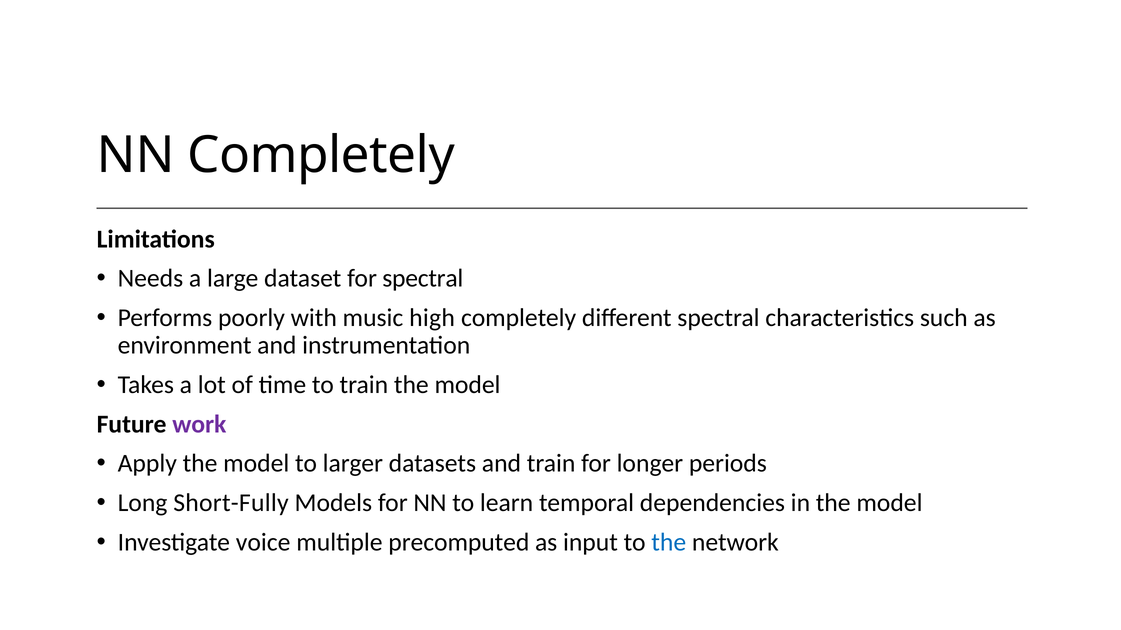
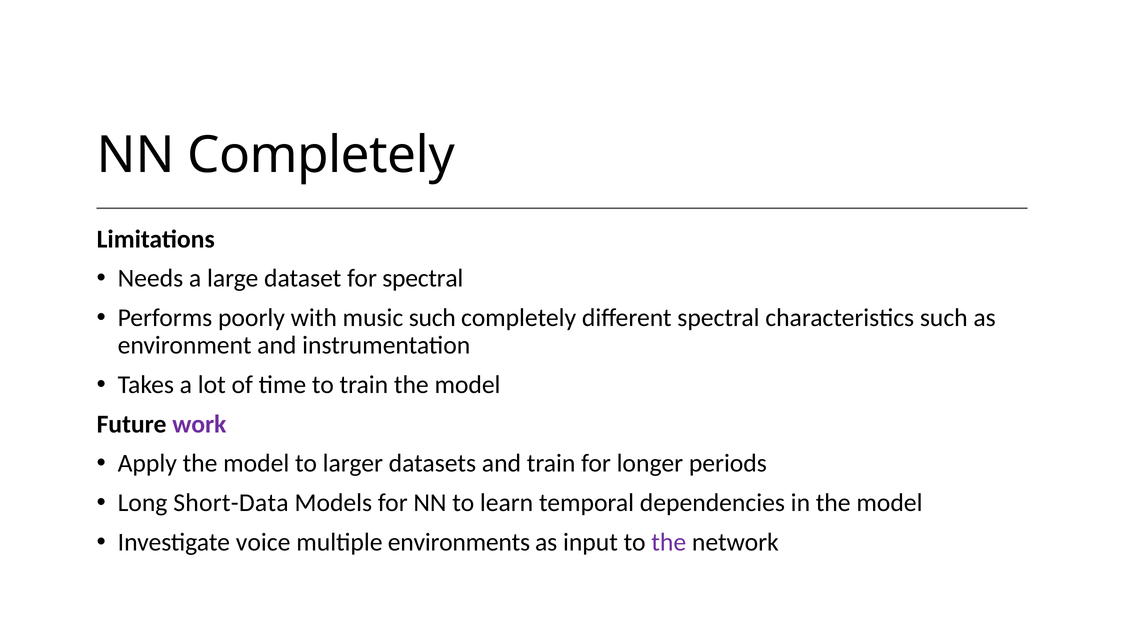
music high: high -> such
Short-Fully: Short-Fully -> Short-Data
precomputed: precomputed -> environments
the at (669, 543) colour: blue -> purple
